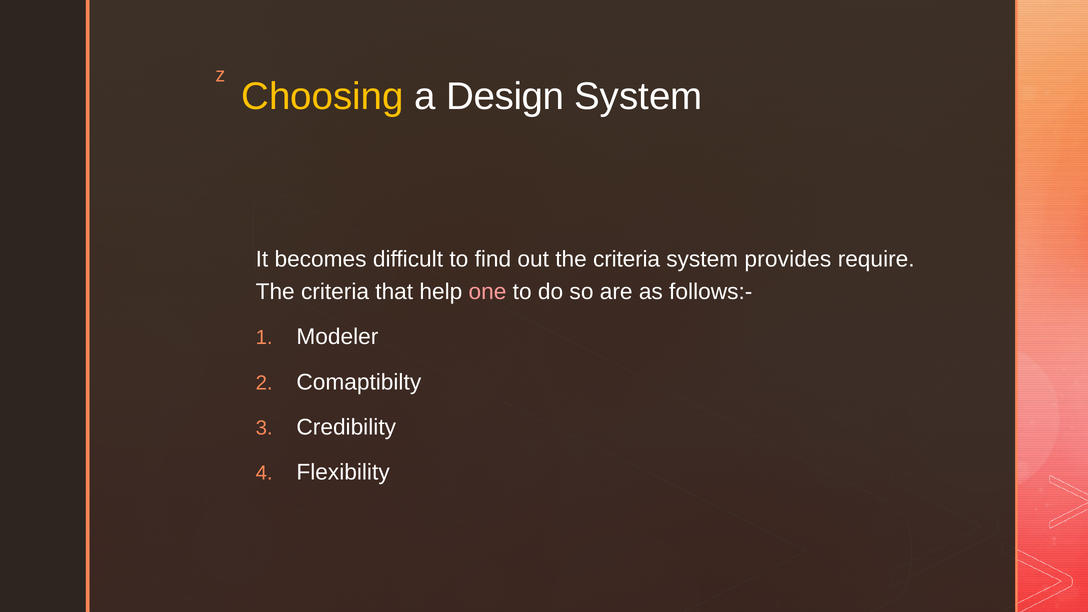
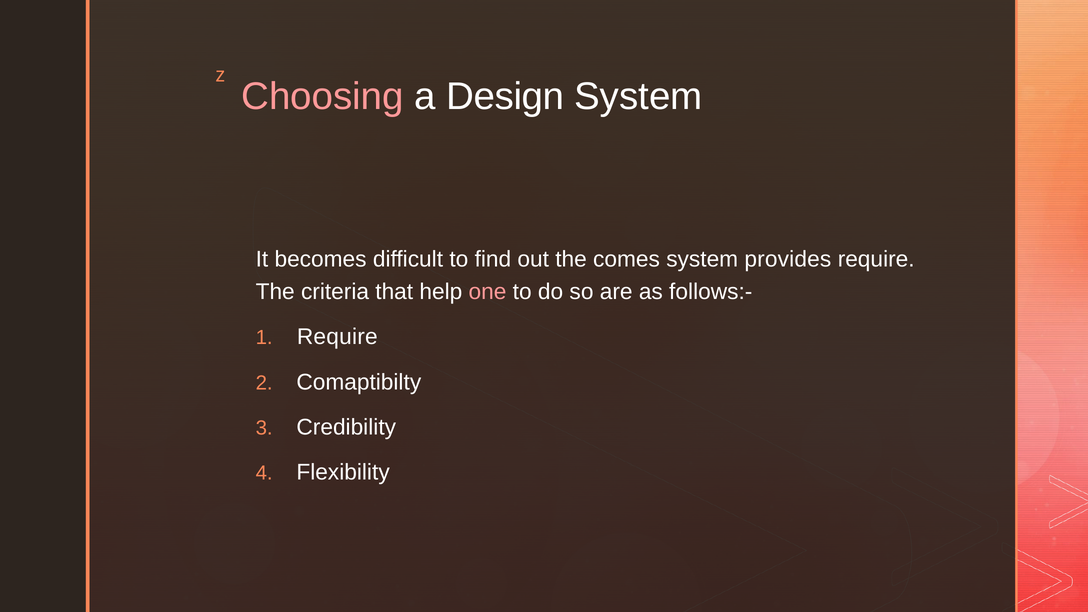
Choosing colour: yellow -> pink
out the criteria: criteria -> comes
Modeler at (337, 337): Modeler -> Require
